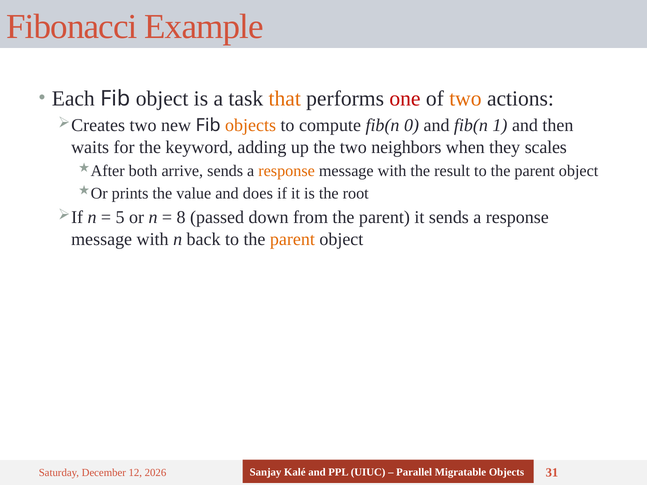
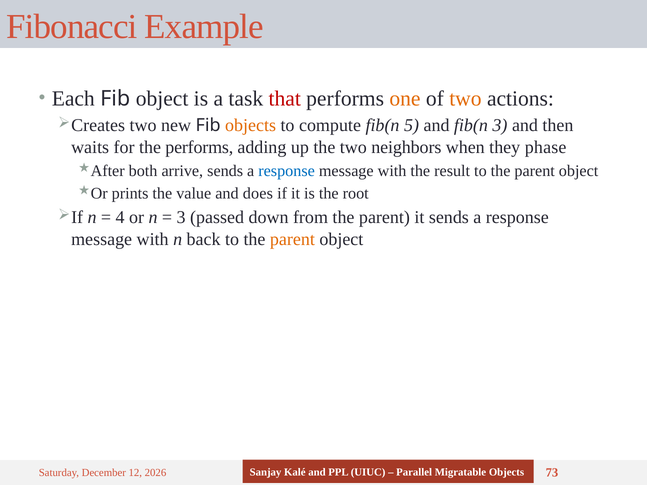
that colour: orange -> red
one colour: red -> orange
0: 0 -> 5
fib(n 1: 1 -> 3
the keyword: keyword -> performs
scales: scales -> phase
response at (287, 171) colour: orange -> blue
5: 5 -> 4
8 at (181, 218): 8 -> 3
31: 31 -> 73
